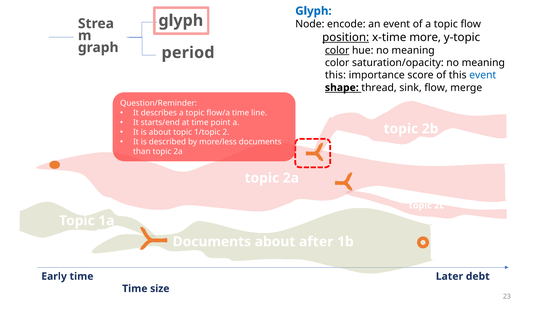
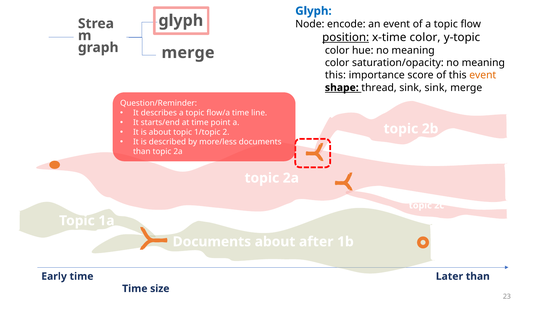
x-time more: more -> color
color at (337, 50) underline: present -> none
period at (188, 53): period -> merge
event at (483, 75) colour: blue -> orange
sink flow: flow -> sink
Later debt: debt -> than
